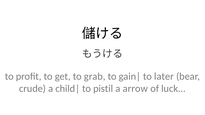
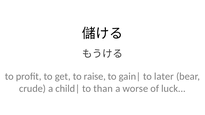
grab: grab -> raise
pistil: pistil -> than
arrow: arrow -> worse
